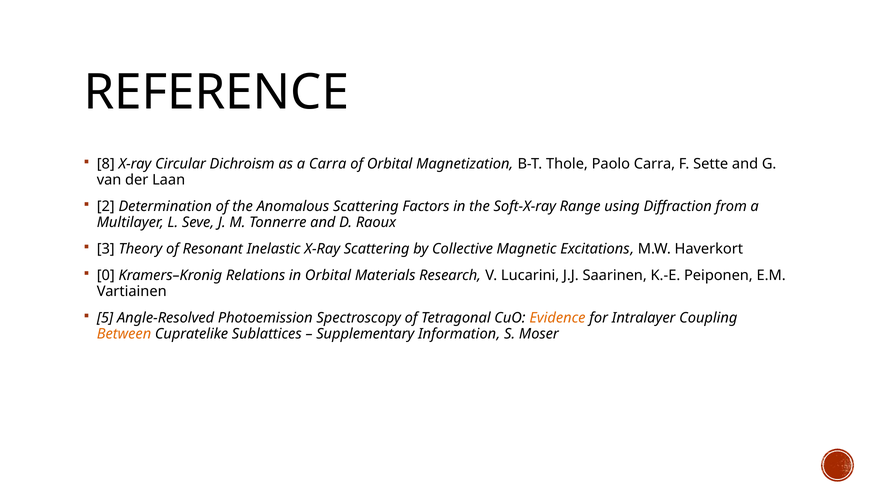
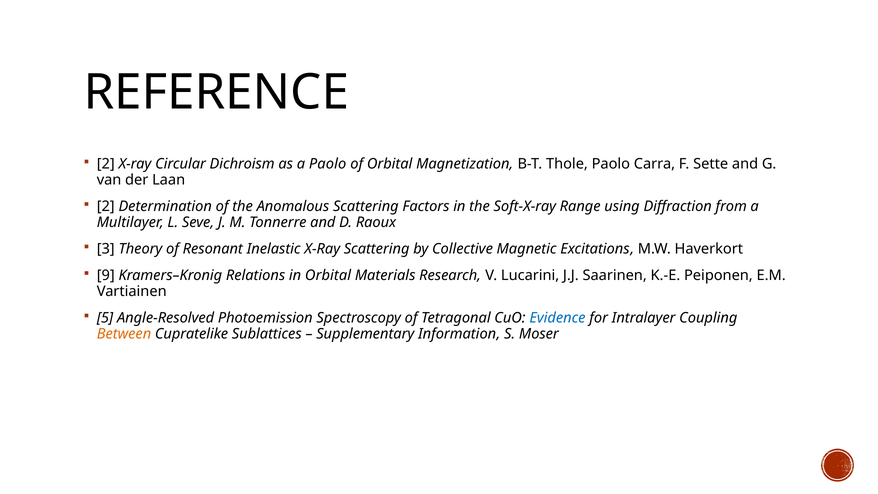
8 at (106, 164): 8 -> 2
a Carra: Carra -> Paolo
0: 0 -> 9
Evidence colour: orange -> blue
